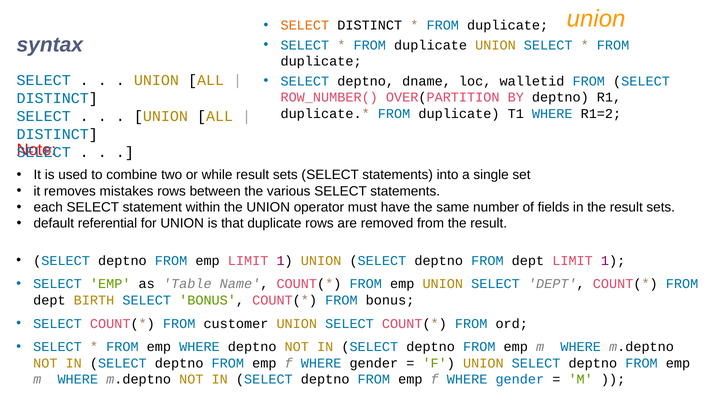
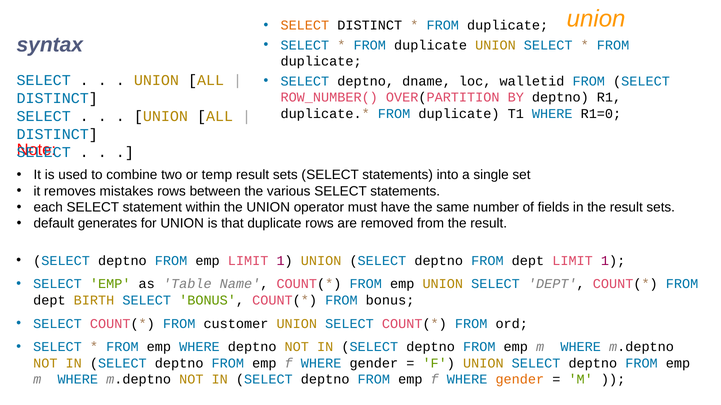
R1=2: R1=2 -> R1=0
while: while -> temp
referential: referential -> generates
gender at (520, 380) colour: blue -> orange
